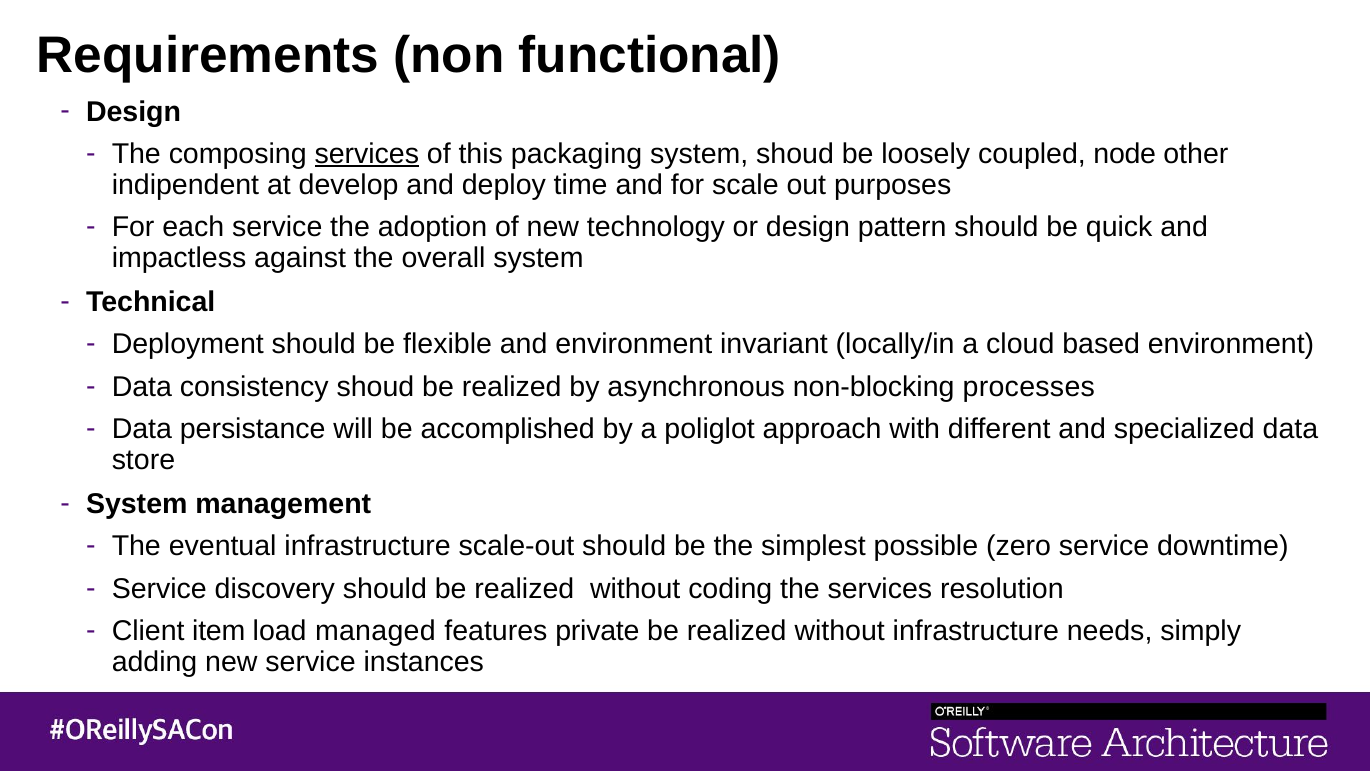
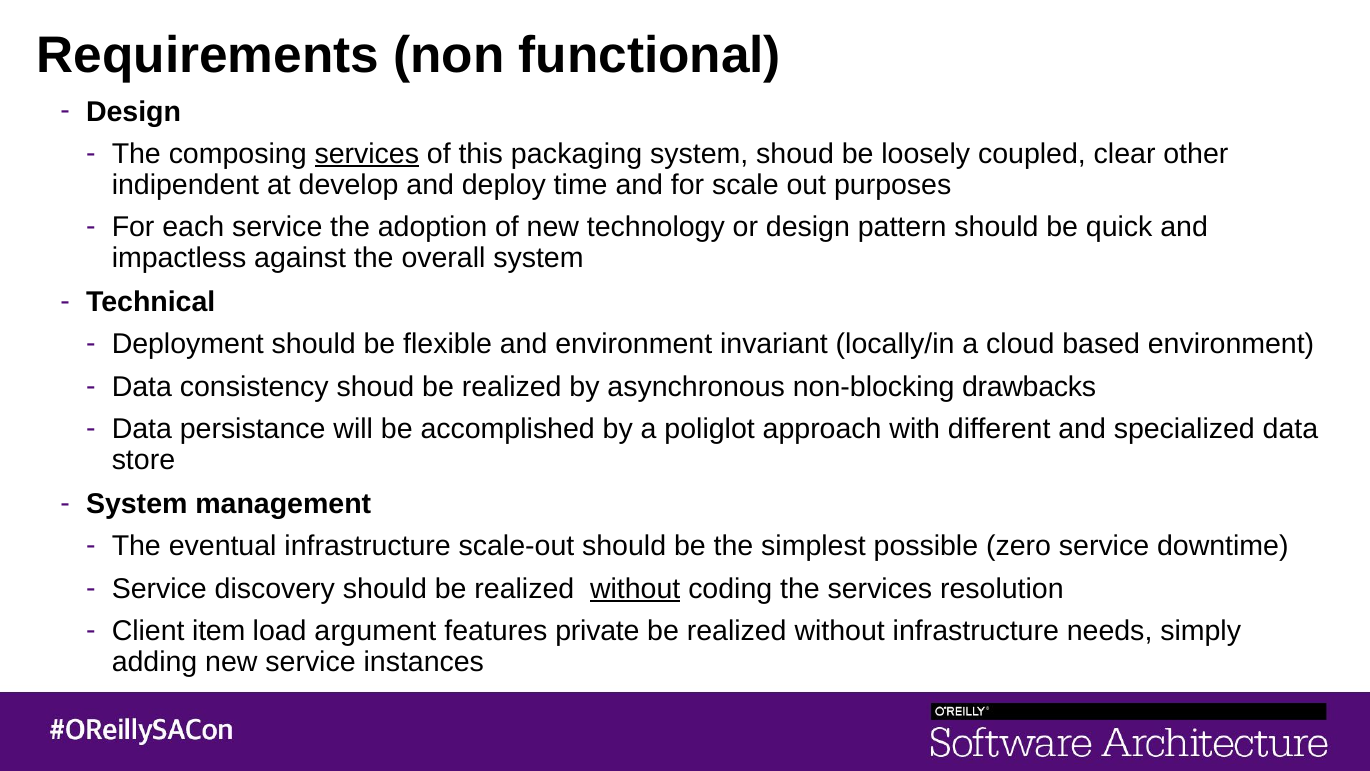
node: node -> clear
processes: processes -> drawbacks
without at (635, 588) underline: none -> present
managed: managed -> argument
